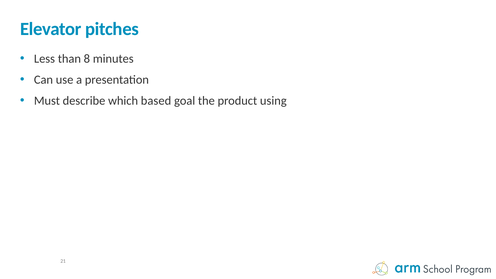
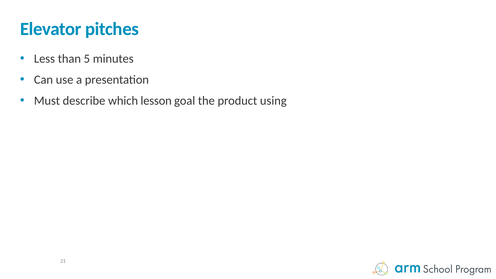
8: 8 -> 5
based: based -> lesson
